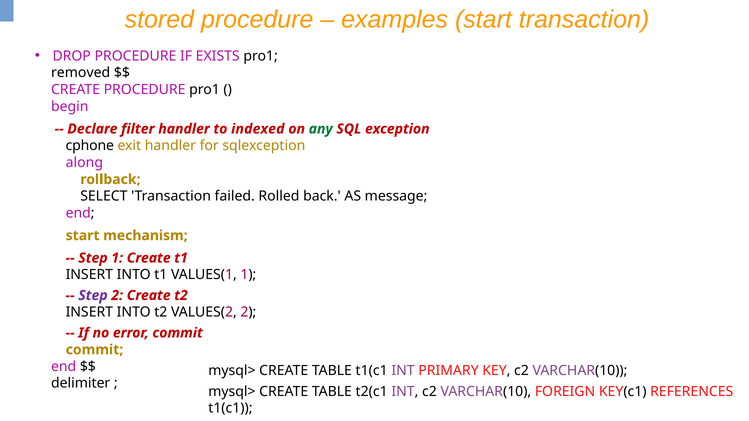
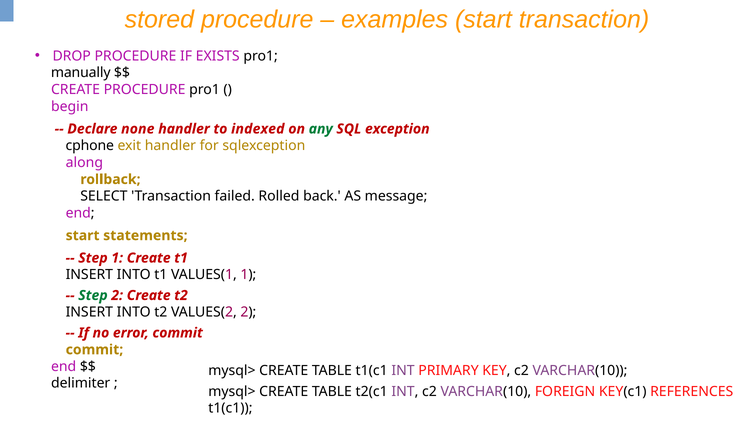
removed: removed -> manually
filter: filter -> none
mechanism: mechanism -> statements
Step at (93, 296) colour: purple -> green
